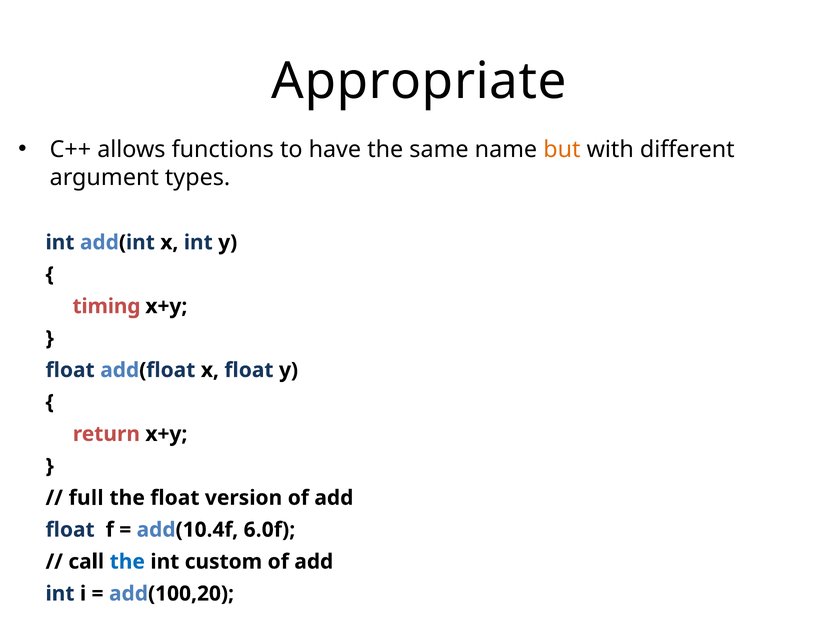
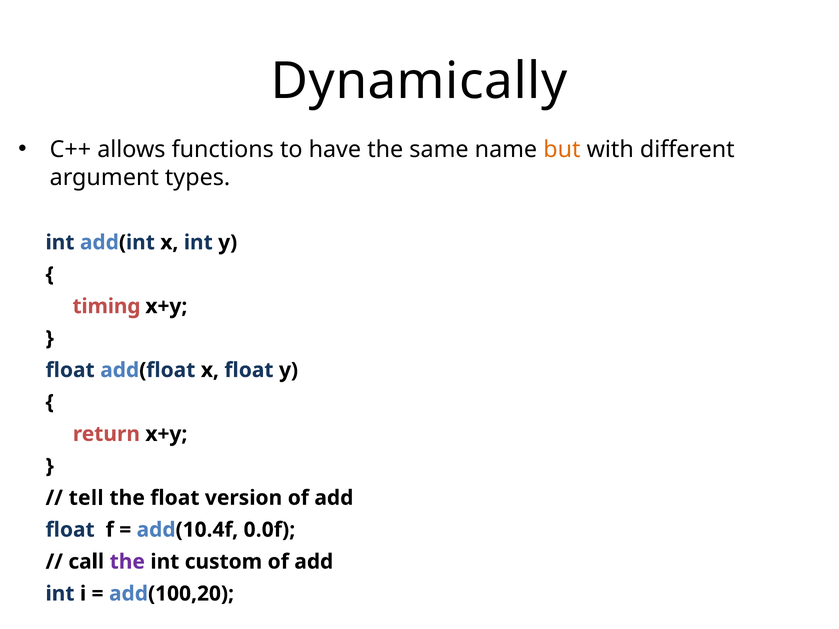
Appropriate: Appropriate -> Dynamically
full: full -> tell
6.0f: 6.0f -> 0.0f
the at (127, 562) colour: blue -> purple
